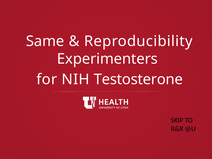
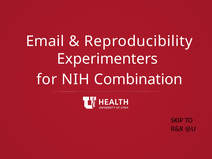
Same: Same -> Email
Testosterone: Testosterone -> Combination
